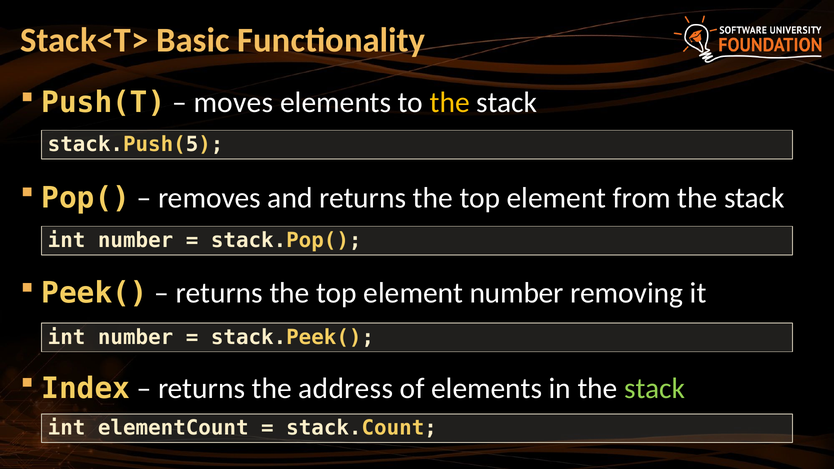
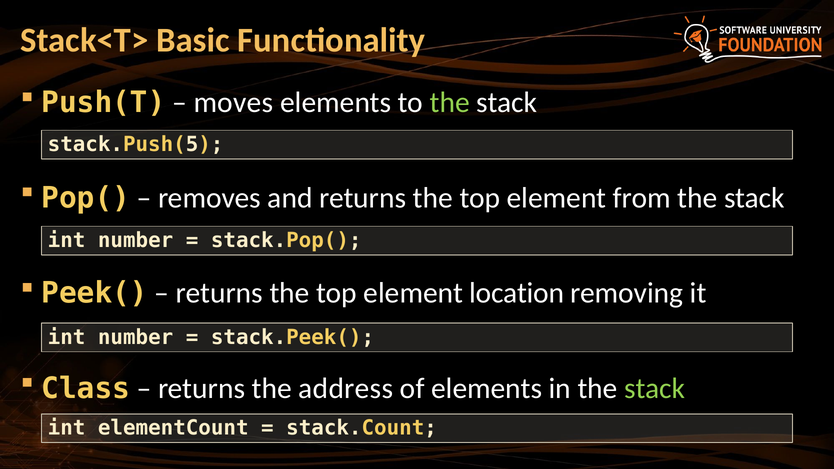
the at (450, 103) colour: yellow -> light green
element number: number -> location
Index: Index -> Class
